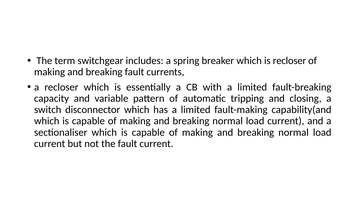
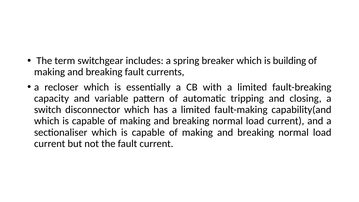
is recloser: recloser -> building
